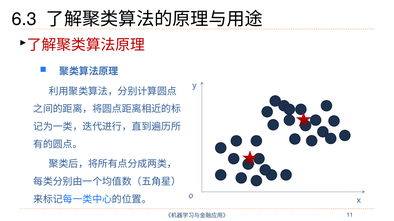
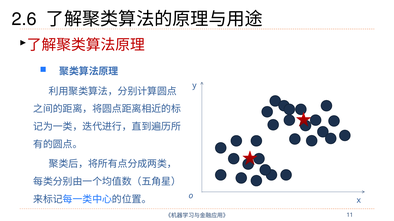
6.3: 6.3 -> 2.6
